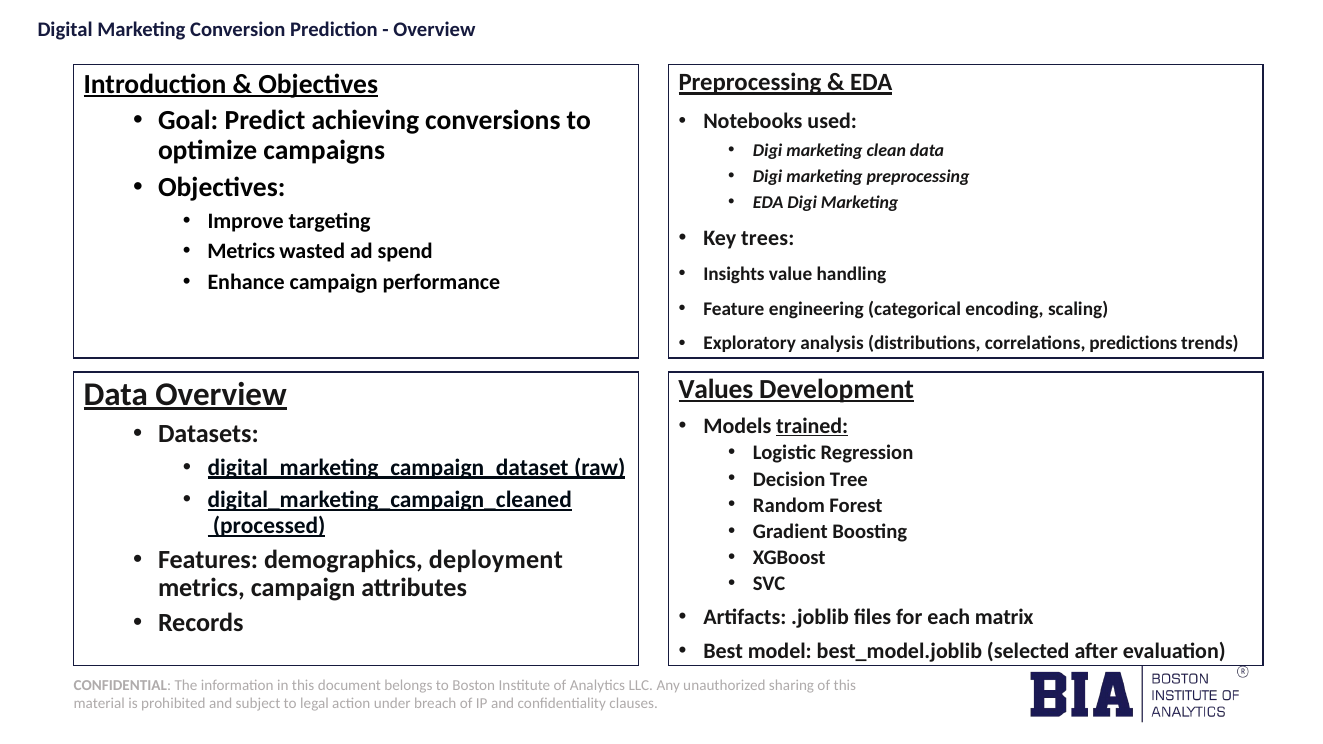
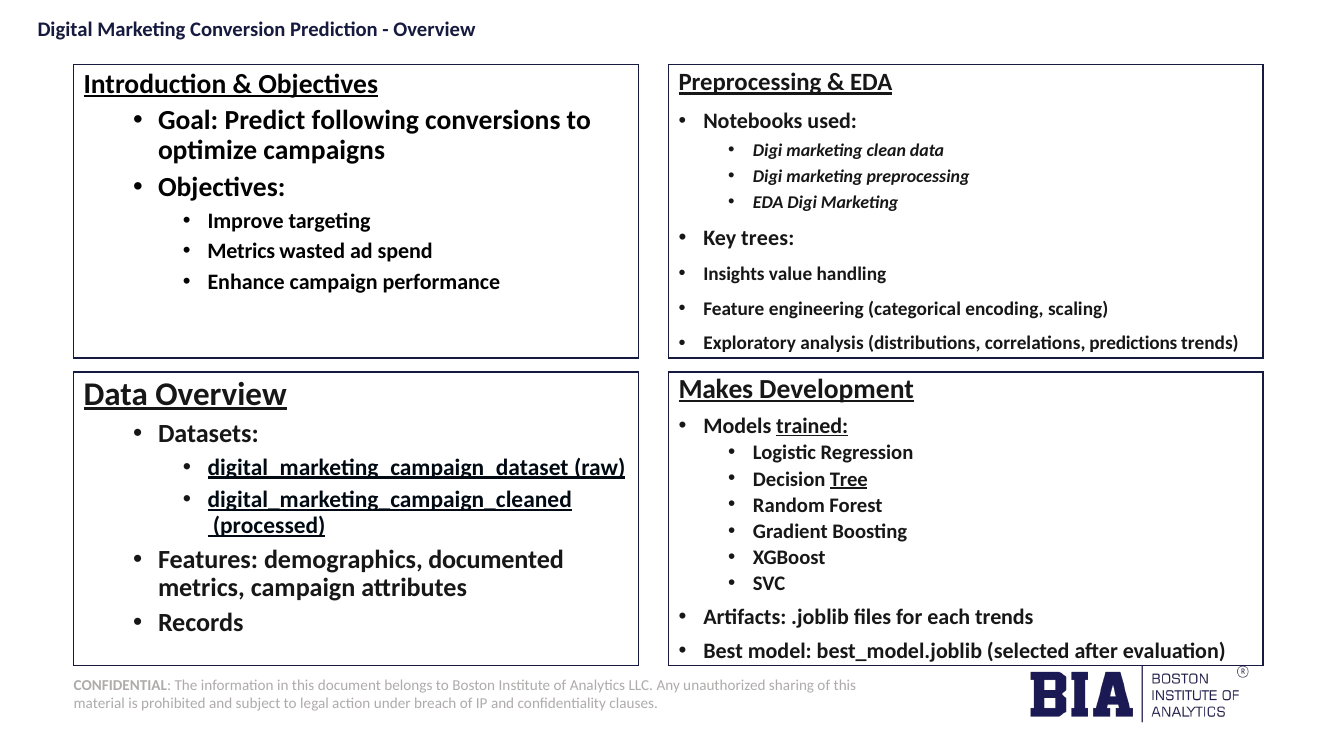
achieving: achieving -> following
Values: Values -> Makes
Tree underline: none -> present
deployment: deployment -> documented
each matrix: matrix -> trends
